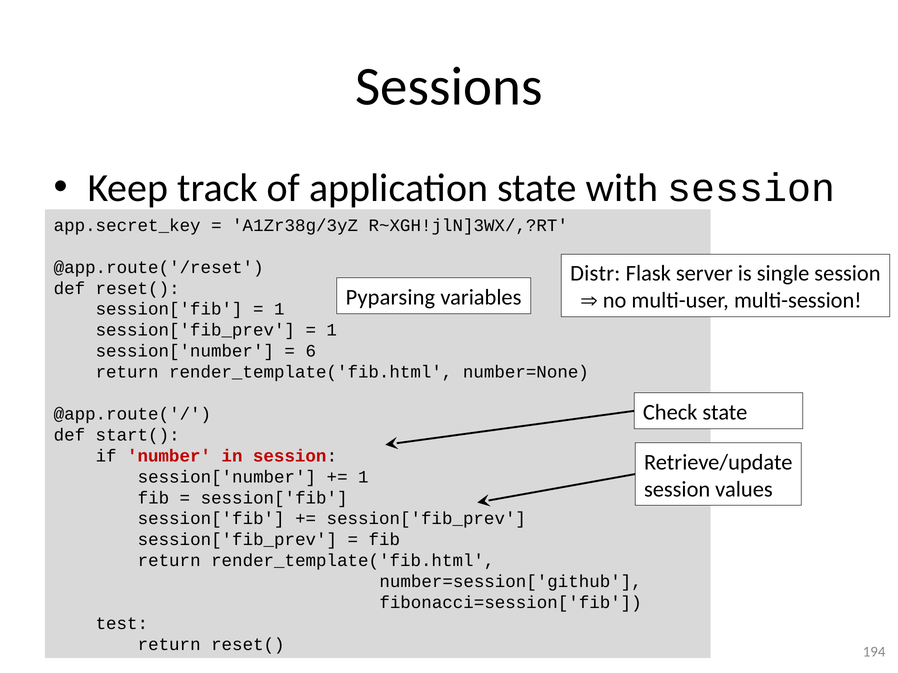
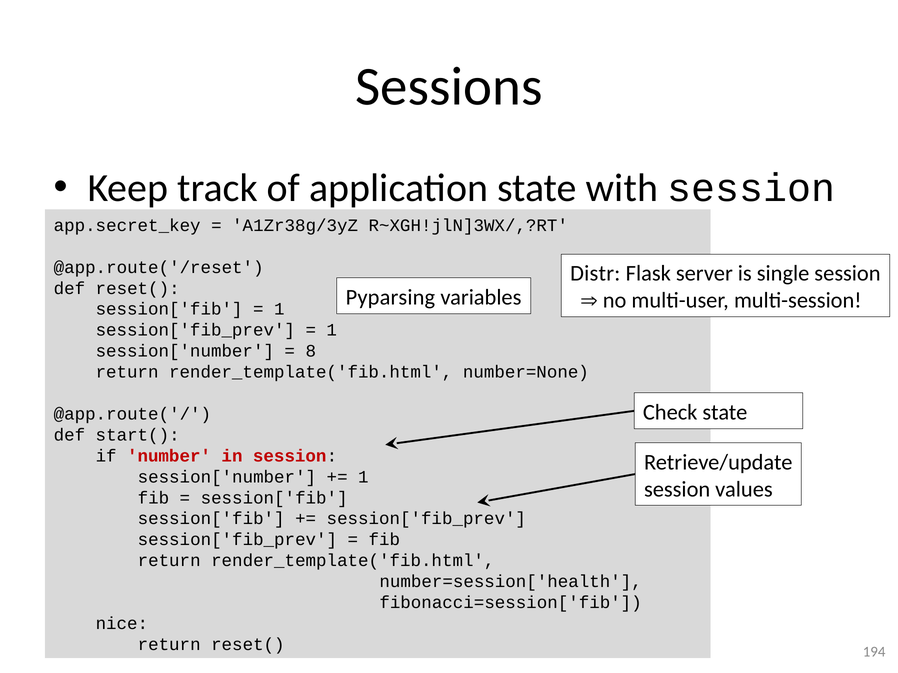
6: 6 -> 8
number=session['github: number=session['github -> number=session['health
test: test -> nice
